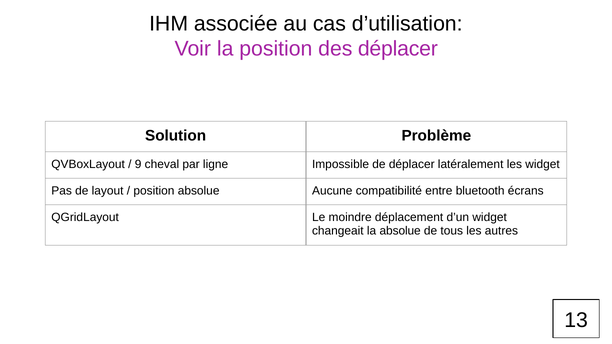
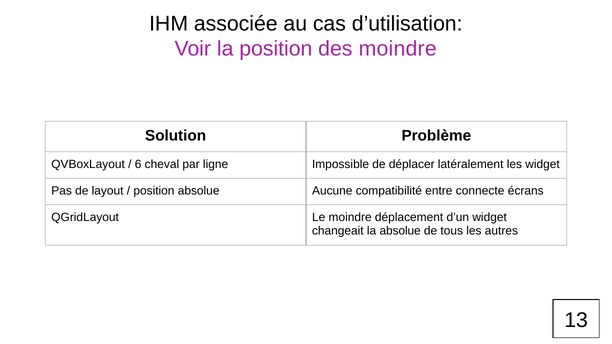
des déplacer: déplacer -> moindre
9: 9 -> 6
bluetooth: bluetooth -> connecte
